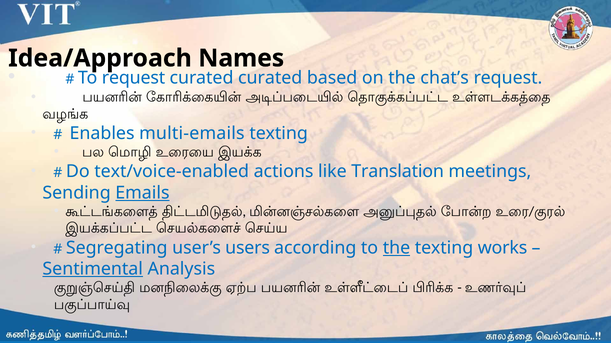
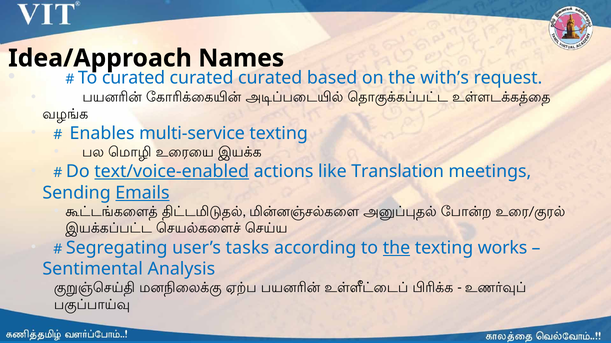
To request: request -> curated
chat’s: chat’s -> with’s
multi-emails: multi-emails -> multi-service
text/voice-enabled underline: none -> present
users: users -> tasks
Sentimental underline: present -> none
